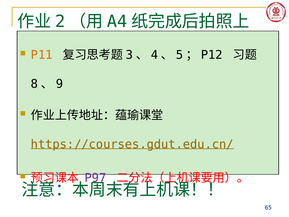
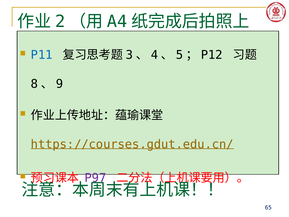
P11 colour: orange -> blue
